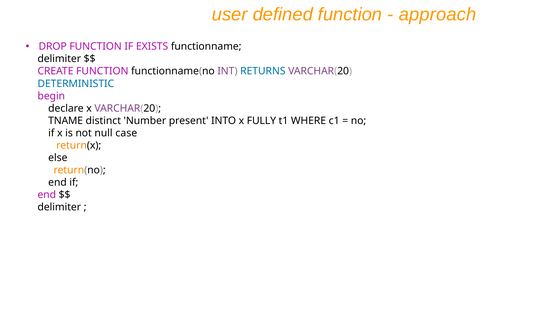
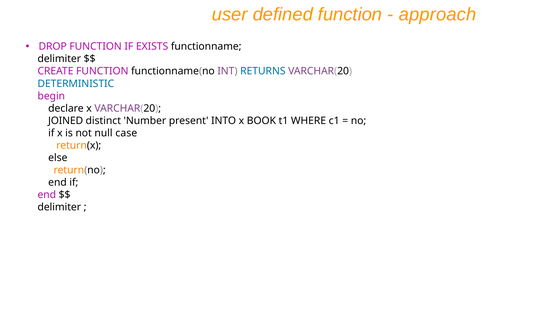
TNAME: TNAME -> JOINED
FULLY: FULLY -> BOOK
